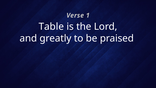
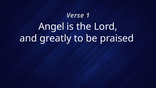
Table: Table -> Angel
